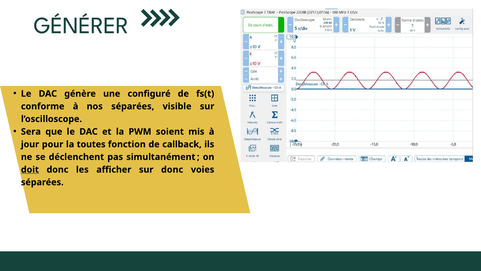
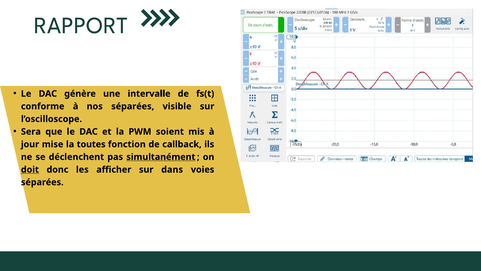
GÉNÉRER: GÉNÉRER -> RAPPORT
configuré: configuré -> intervalle
pour: pour -> mise
simultanément underline: none -> present
sur donc: donc -> dans
